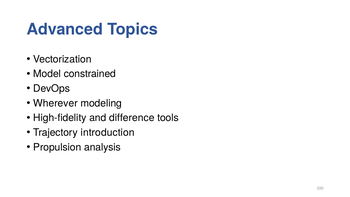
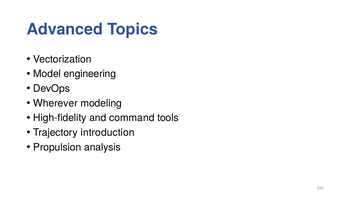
constrained: constrained -> engineering
difference: difference -> command
